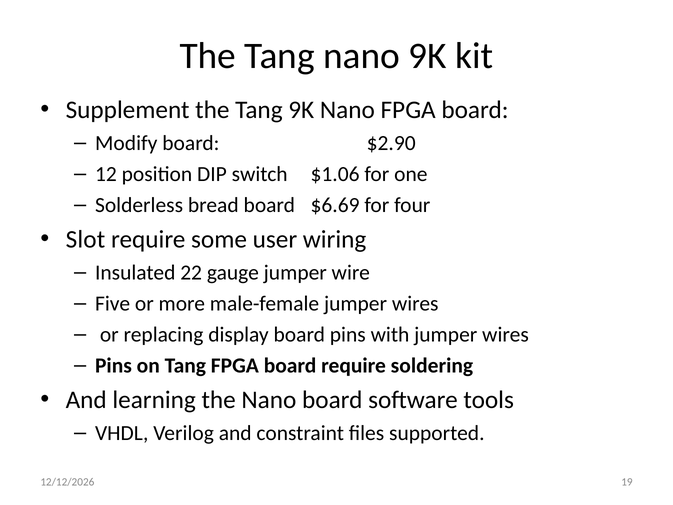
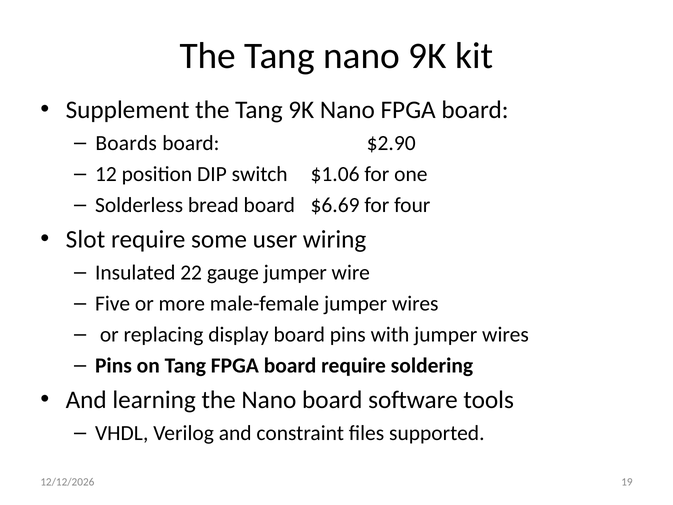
Modify: Modify -> Boards
